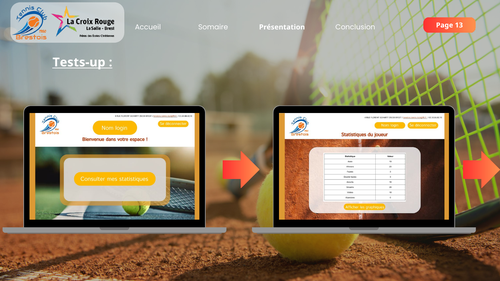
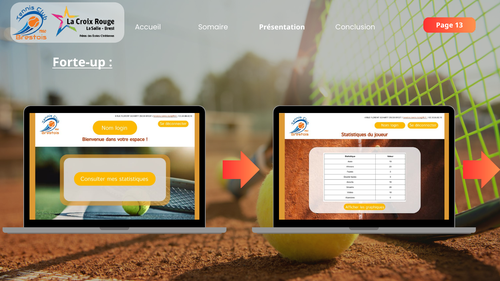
Tests-up: Tests-up -> Forte-up
